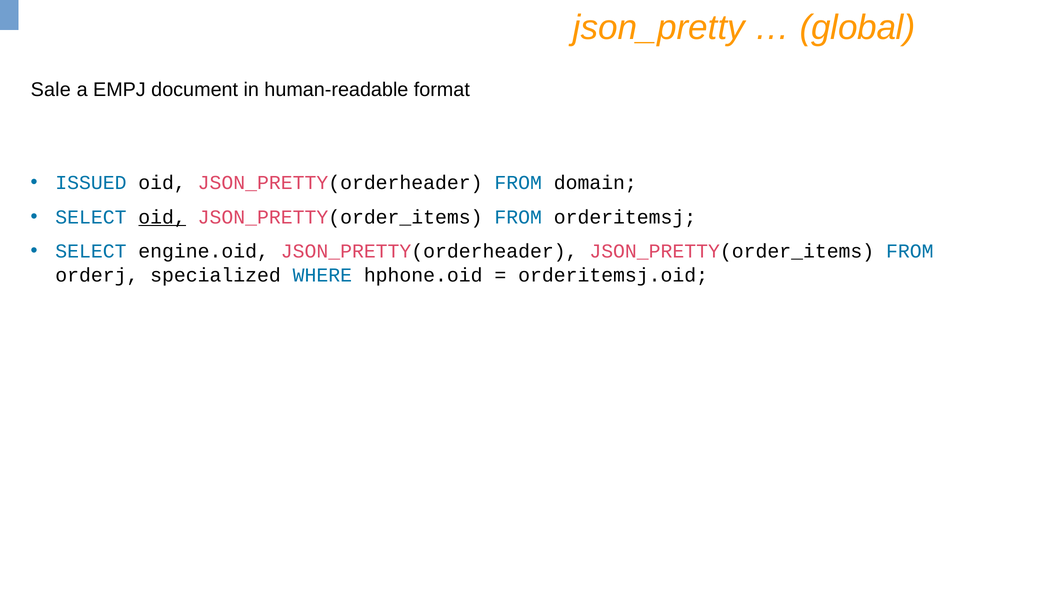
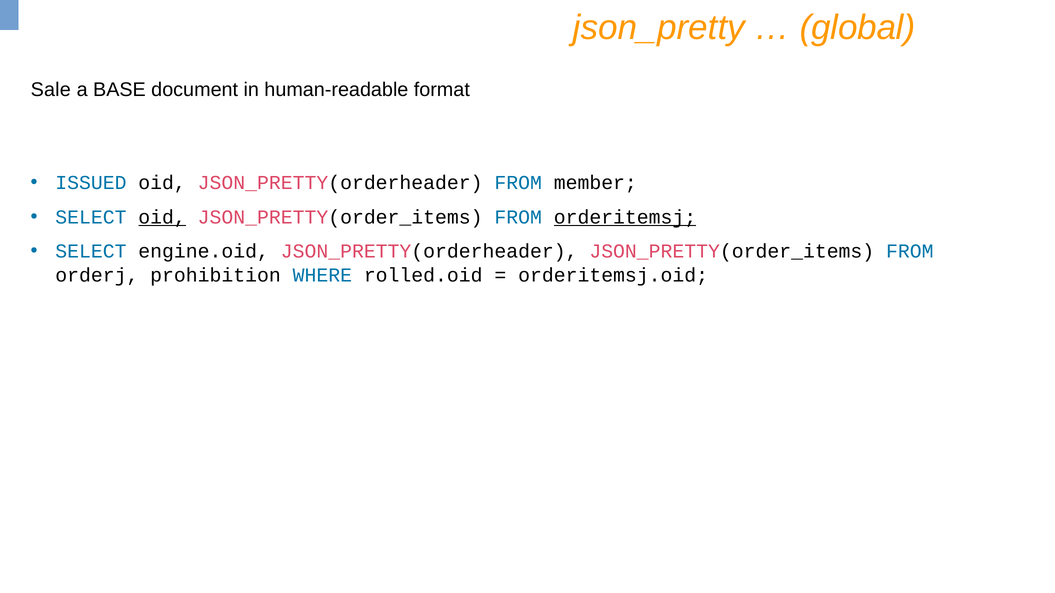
EMPJ: EMPJ -> BASE
domain: domain -> member
orderitemsj underline: none -> present
specialized: specialized -> prohibition
hphone.oid: hphone.oid -> rolled.oid
